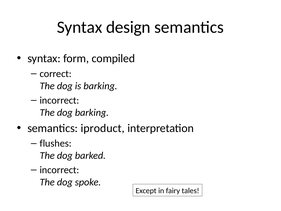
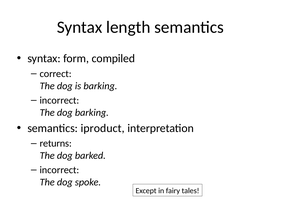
design: design -> length
flushes: flushes -> returns
